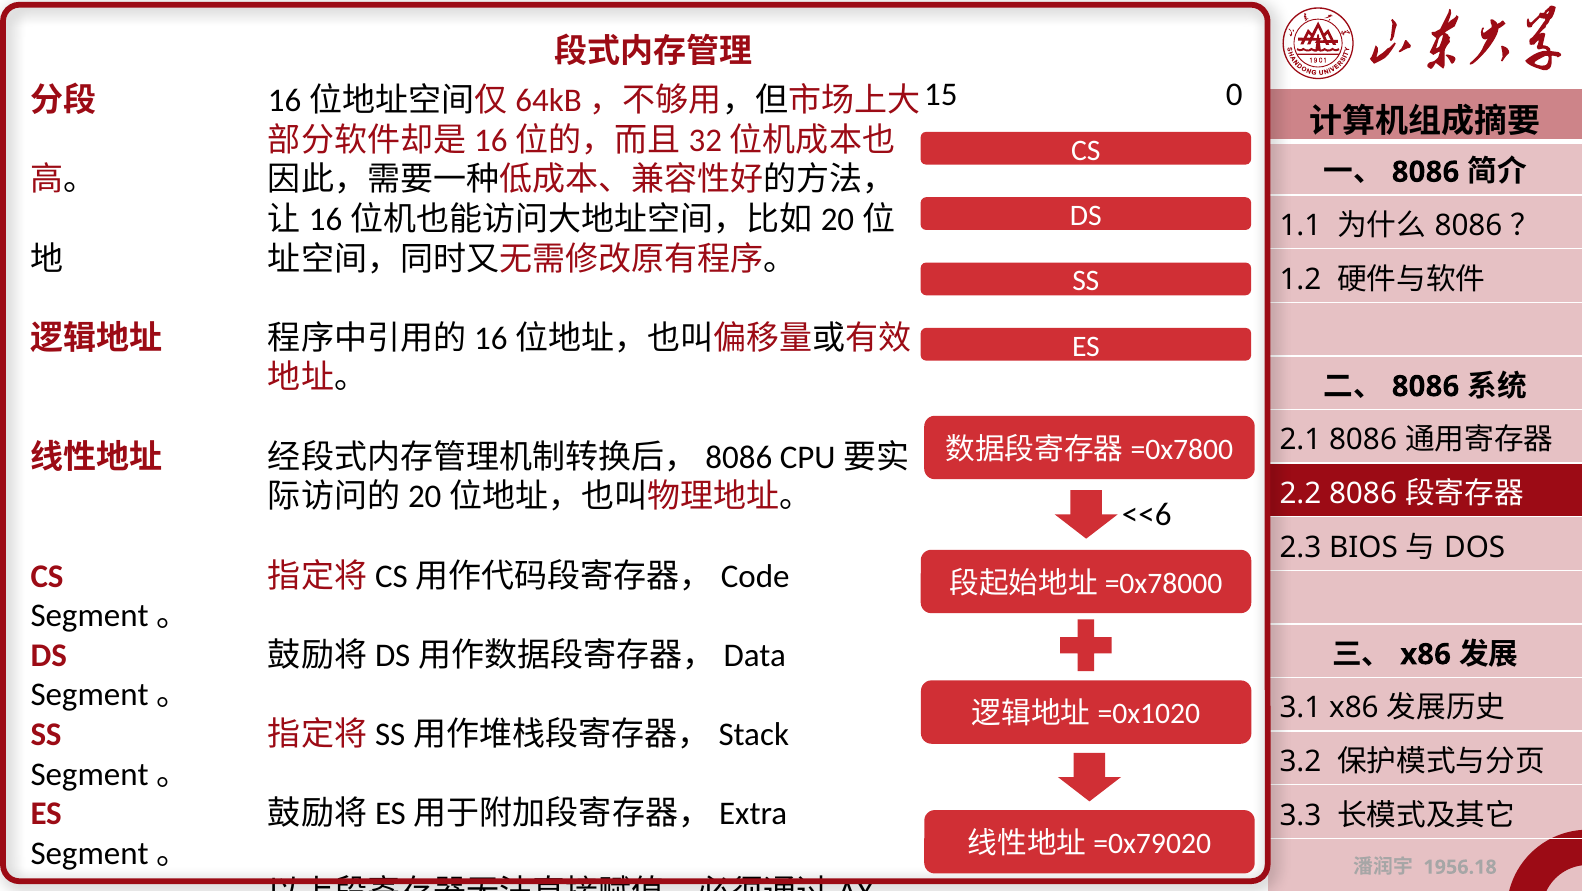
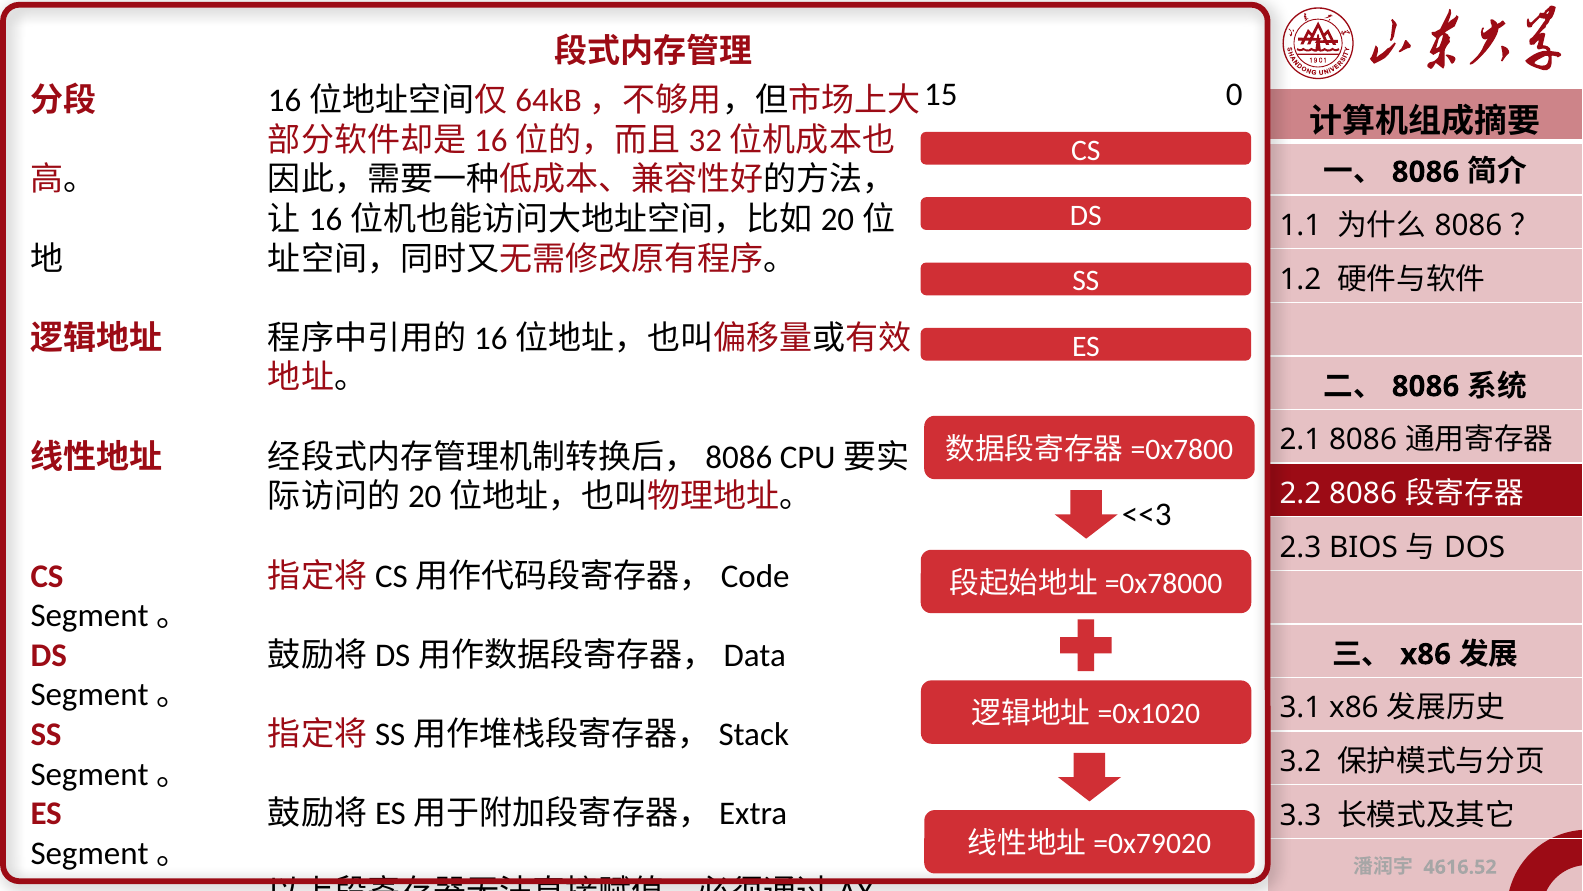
<<6: <<6 -> <<3
1956.18: 1956.18 -> 4616.52
